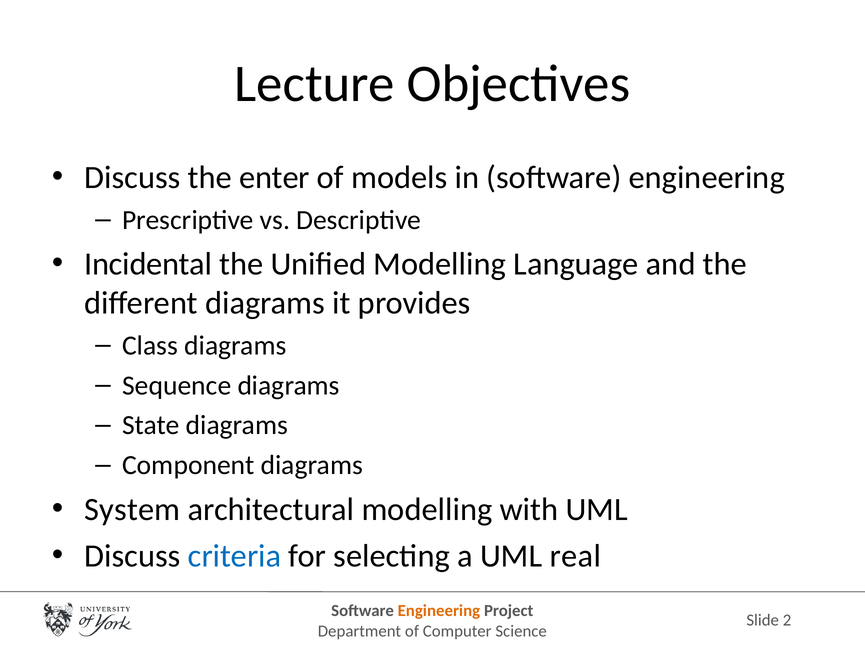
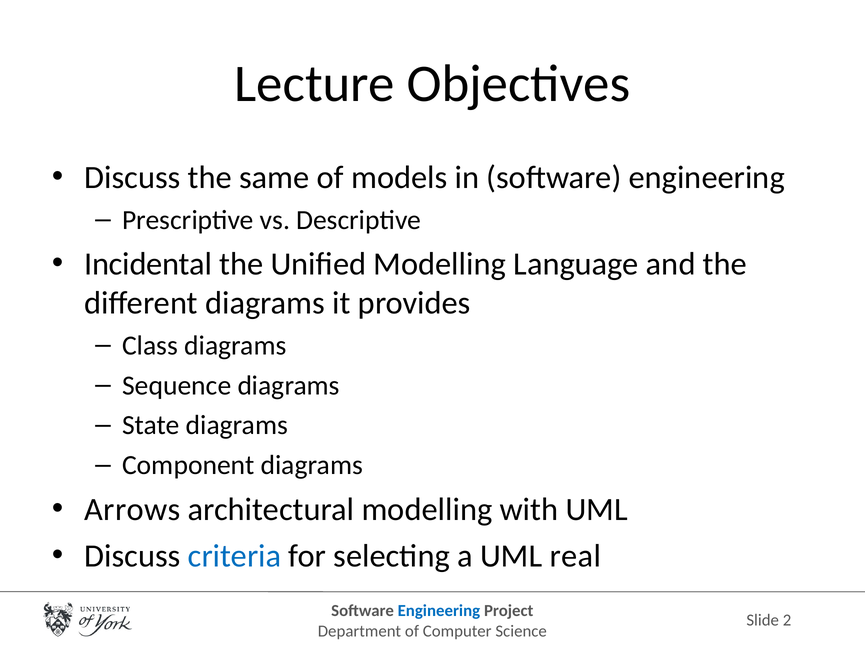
enter: enter -> same
System: System -> Arrows
Engineering at (439, 611) colour: orange -> blue
